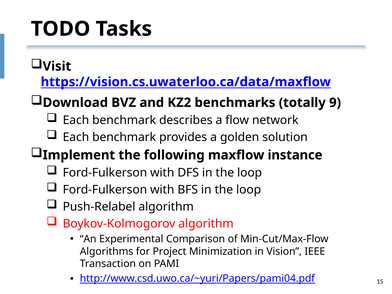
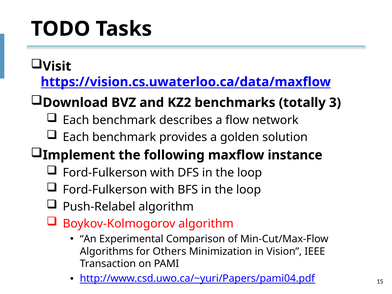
9: 9 -> 3
Project: Project -> Others
